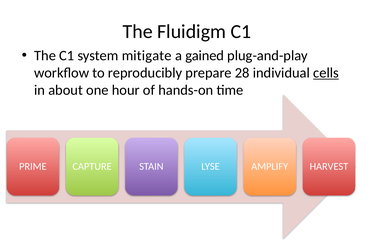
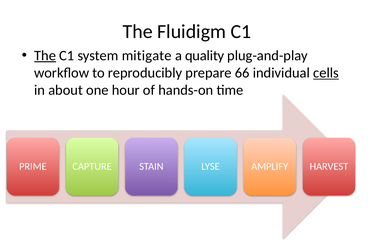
The at (45, 55) underline: none -> present
gained: gained -> quality
28: 28 -> 66
